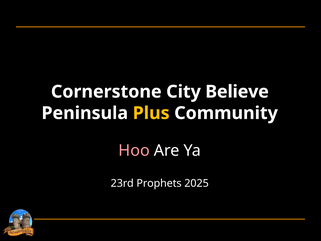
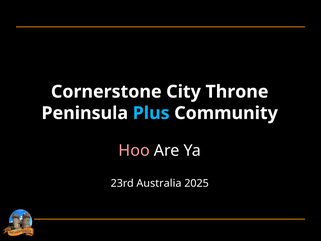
Believe: Believe -> Throne
Plus colour: yellow -> light blue
Prophets: Prophets -> Australia
